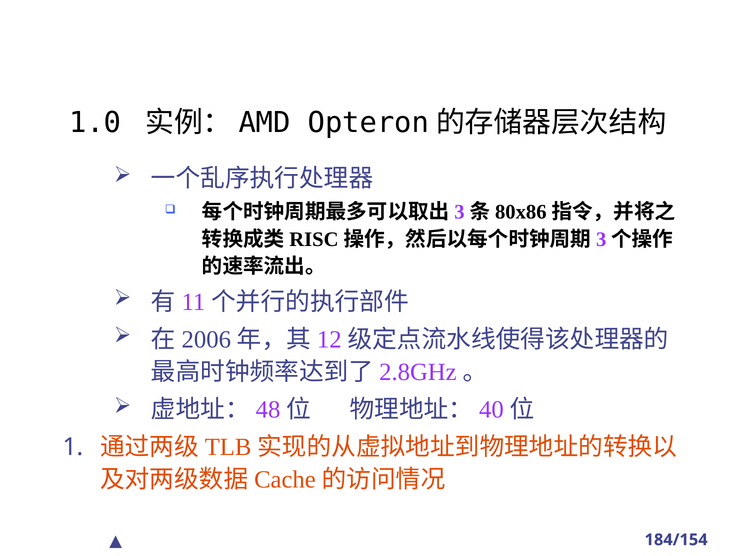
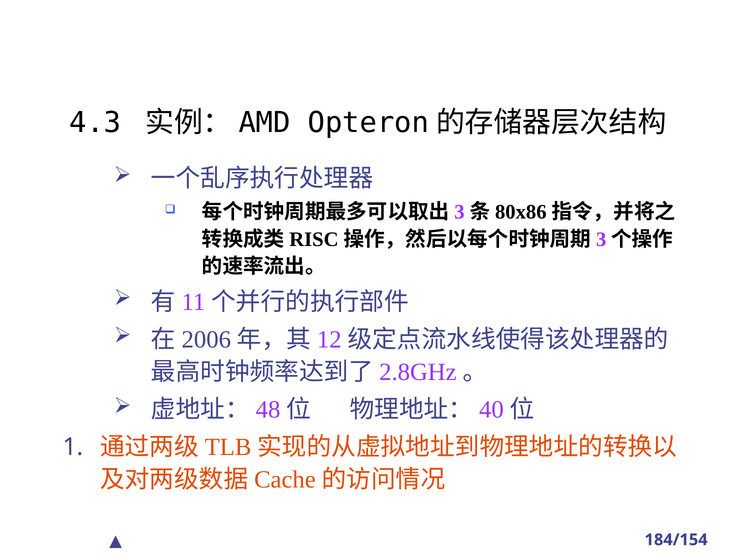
1.0: 1.0 -> 4.3
